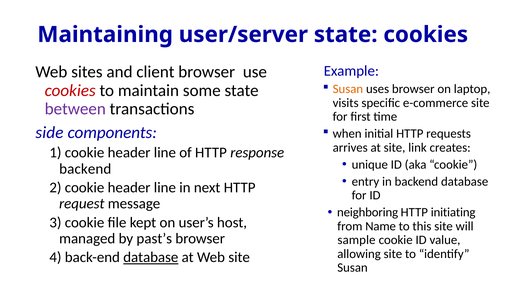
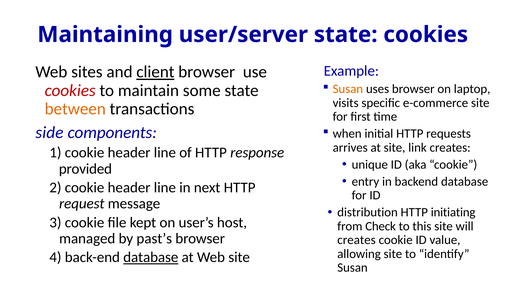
client underline: none -> present
between colour: purple -> orange
backend at (85, 169): backend -> provided
neighboring: neighboring -> distribution
Name: Name -> Check
sample at (357, 240): sample -> creates
